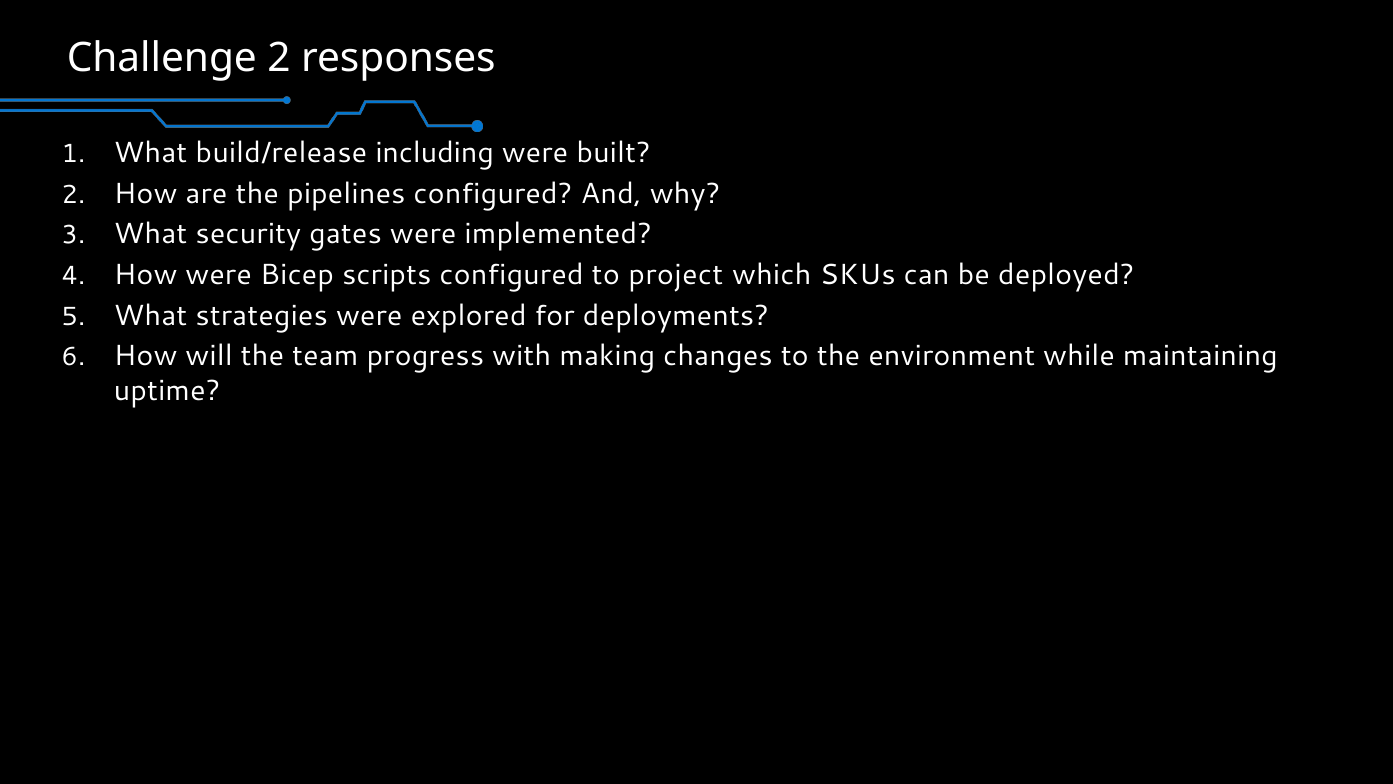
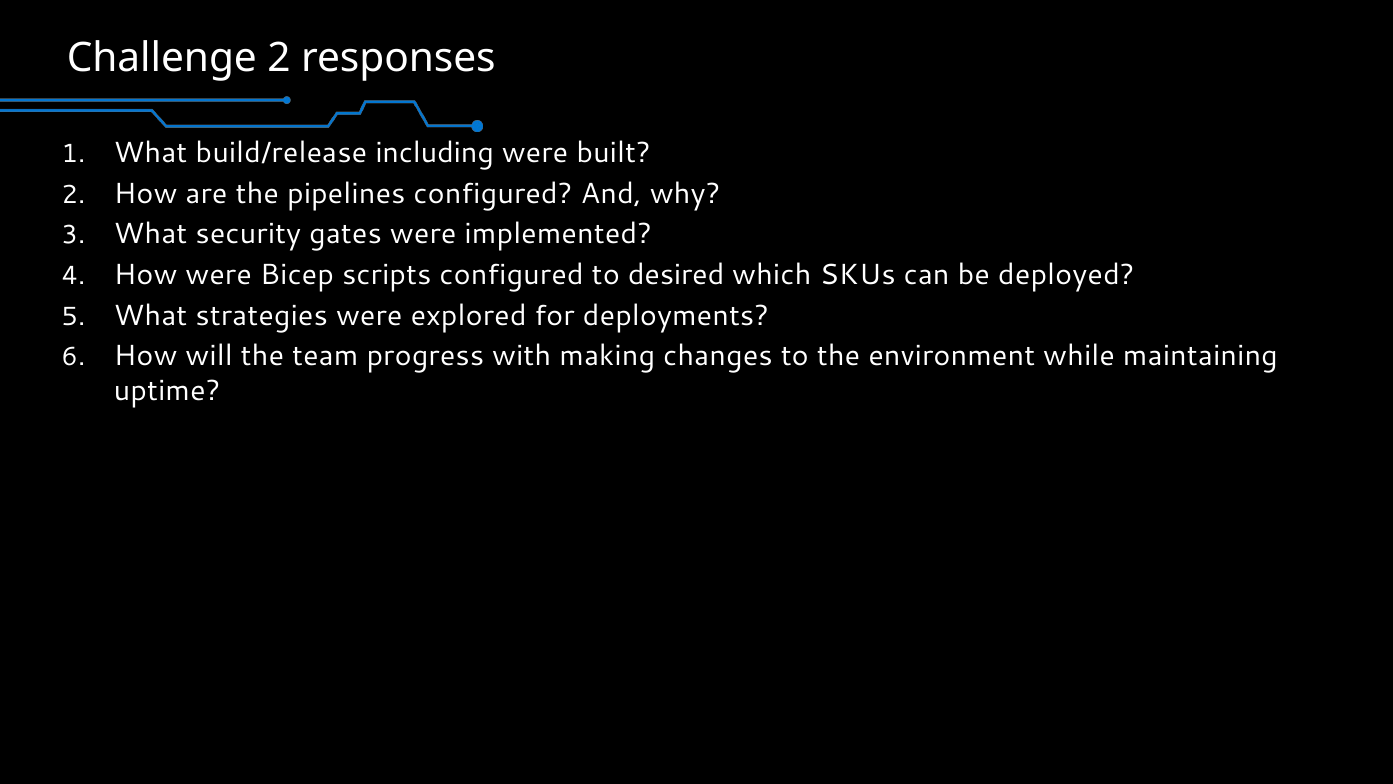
project: project -> desired
